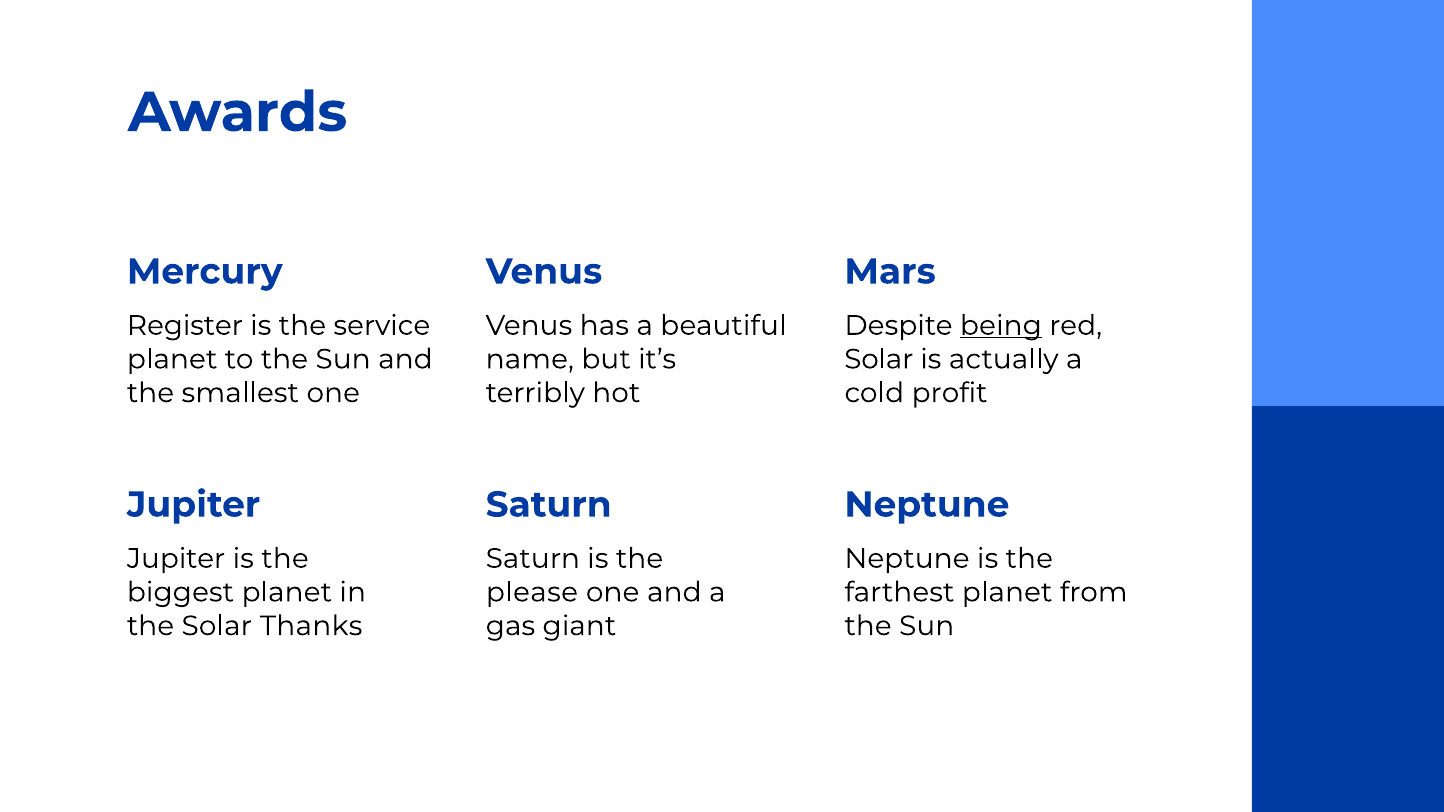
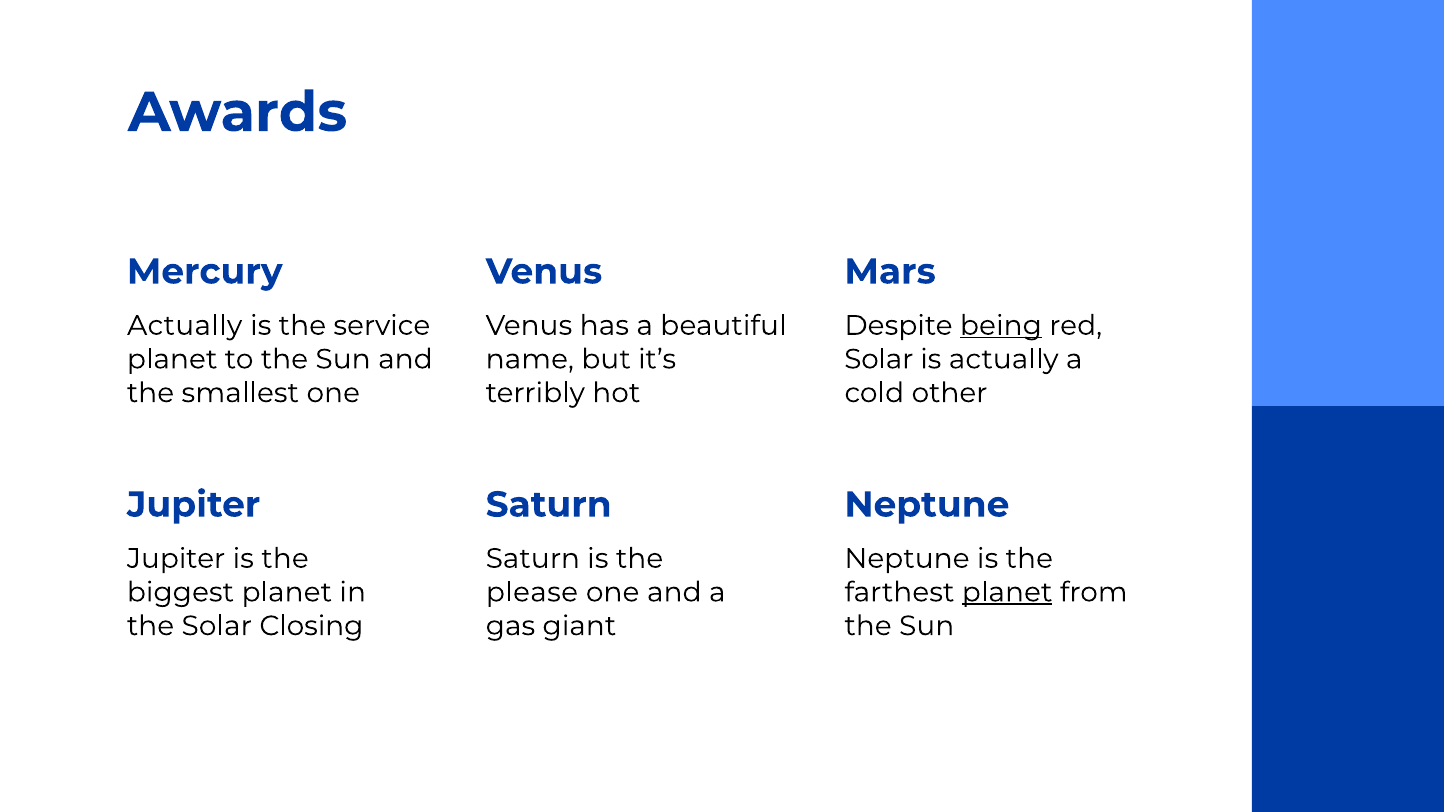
Register at (185, 326): Register -> Actually
profit: profit -> other
planet at (1007, 592) underline: none -> present
Thanks: Thanks -> Closing
